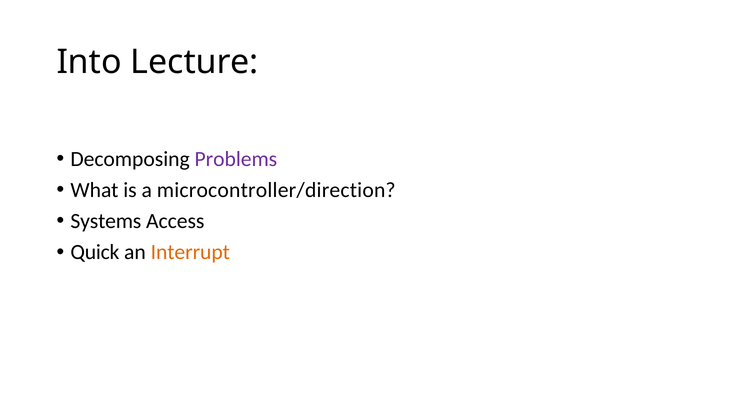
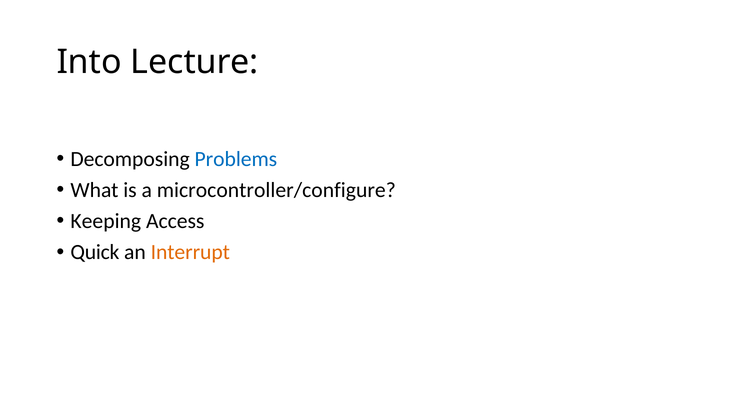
Problems colour: purple -> blue
microcontroller/direction: microcontroller/direction -> microcontroller/configure
Systems: Systems -> Keeping
